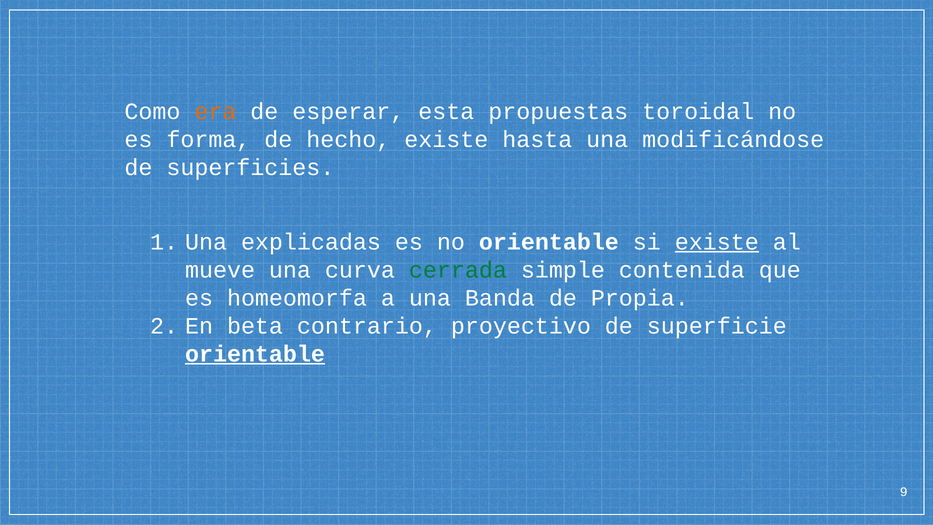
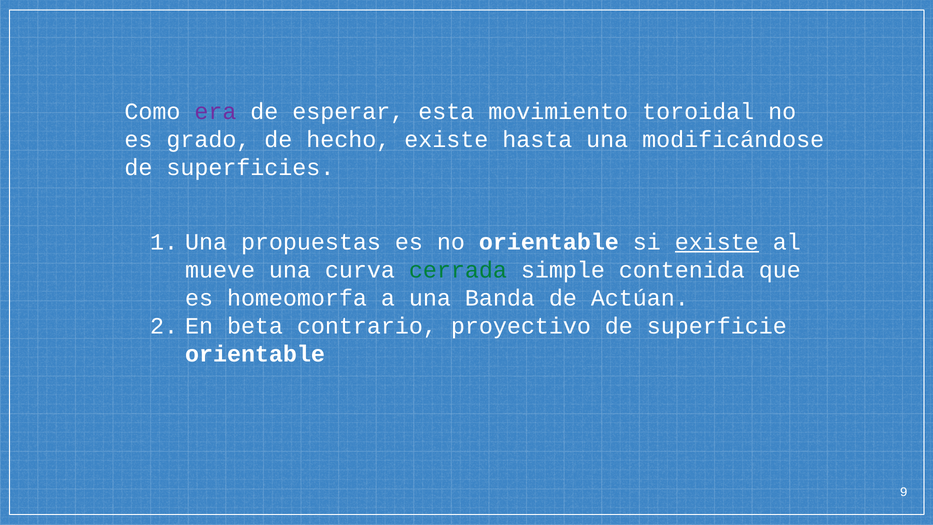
era colour: orange -> purple
propuestas: propuestas -> movimiento
forma: forma -> grado
explicadas: explicadas -> propuestas
Propia: Propia -> Actúan
orientable at (255, 354) underline: present -> none
